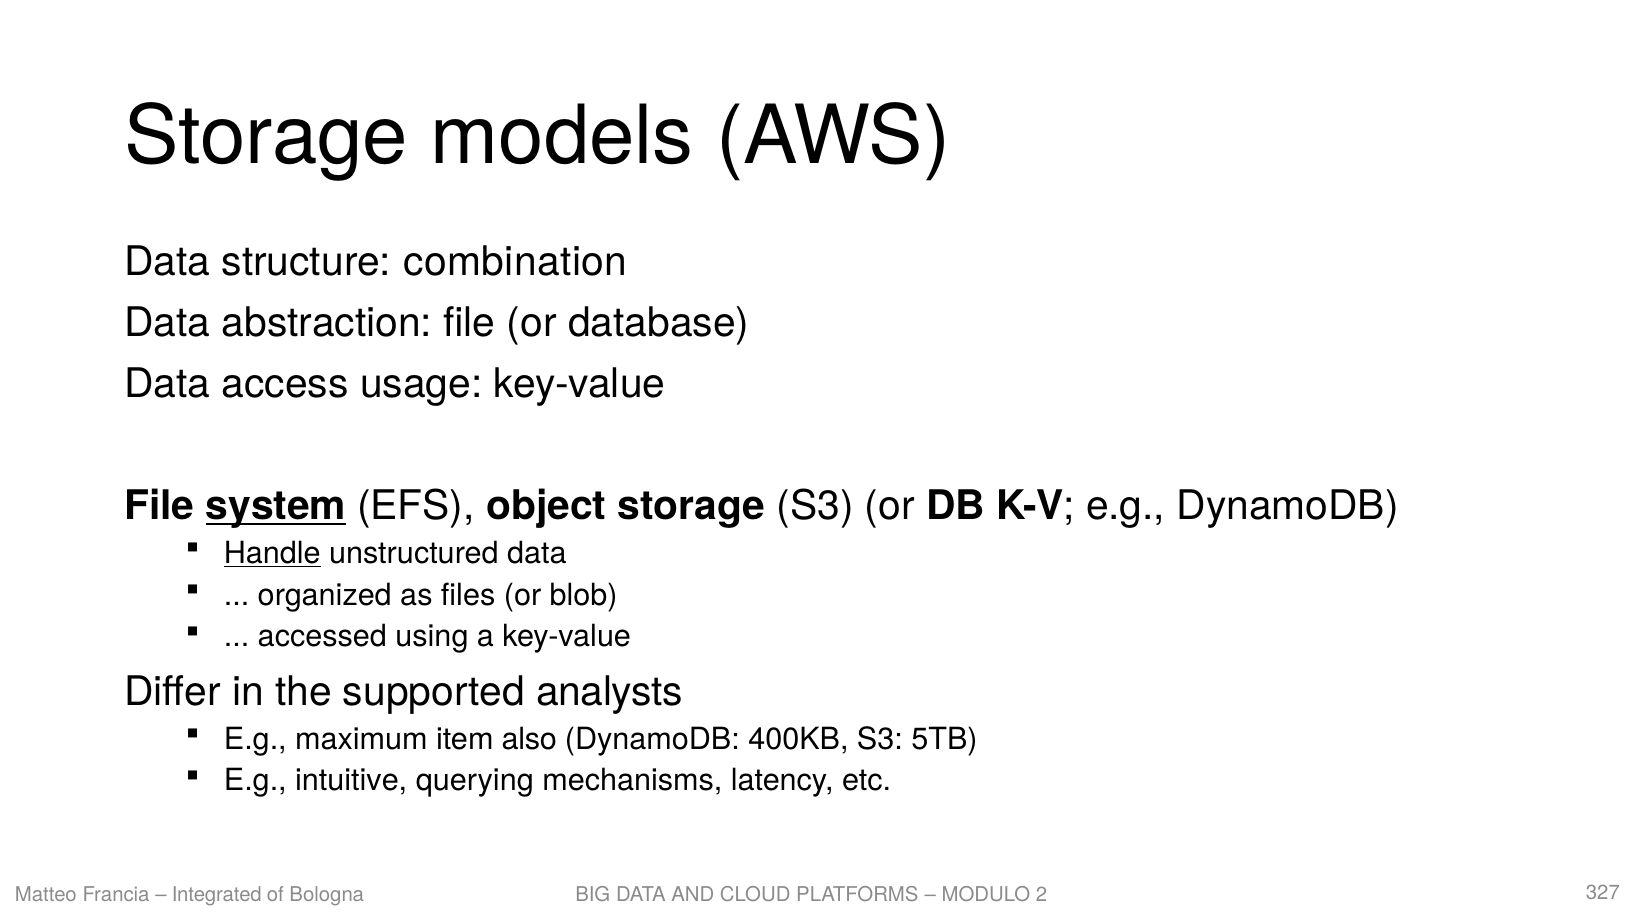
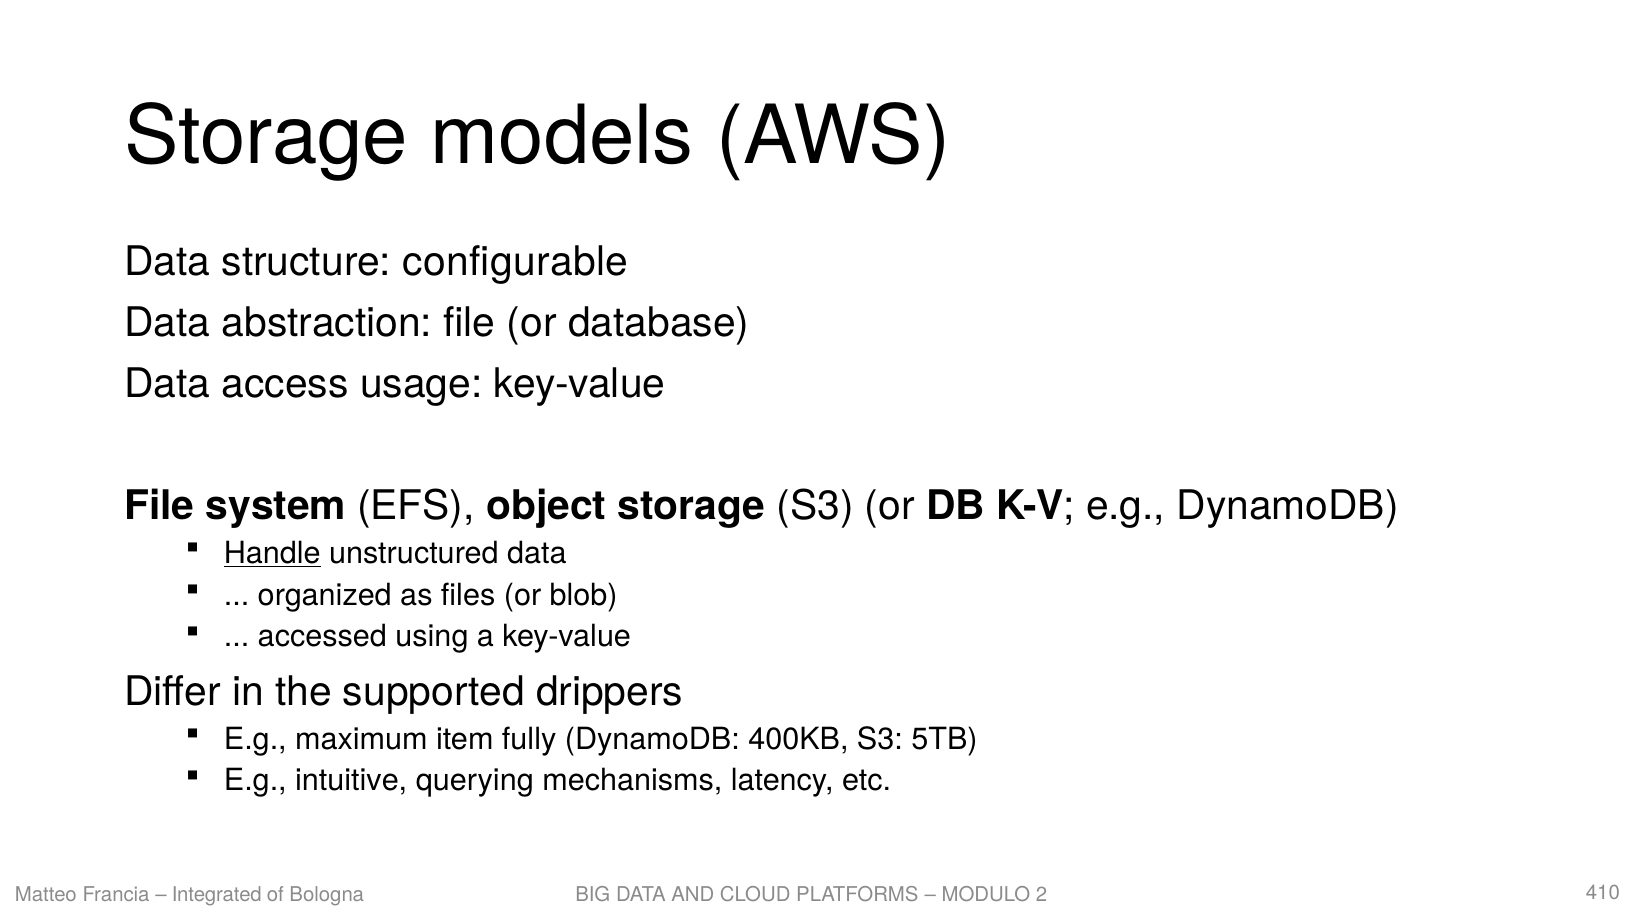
combination: combination -> configurable
system underline: present -> none
analysts: analysts -> drippers
also: also -> fully
327: 327 -> 410
